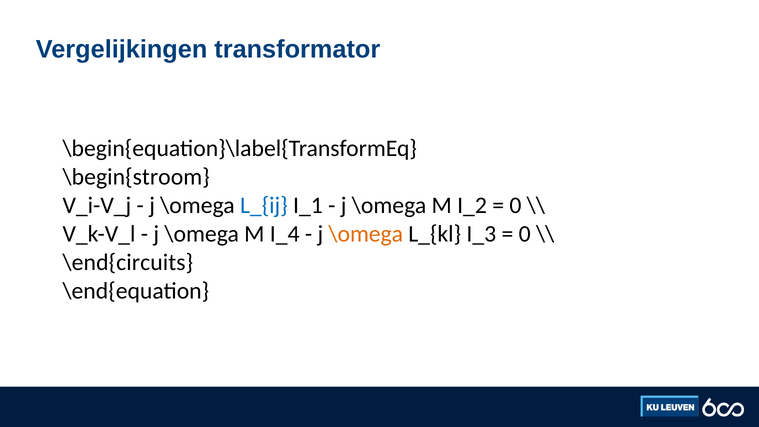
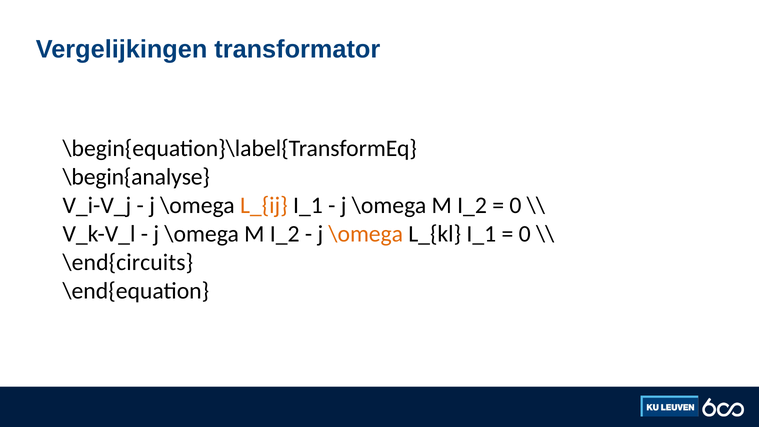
\begin{stroom: \begin{stroom -> \begin{analyse
L_{ij colour: blue -> orange
I_4 at (285, 234): I_4 -> I_2
L_{kl I_3: I_3 -> I_1
